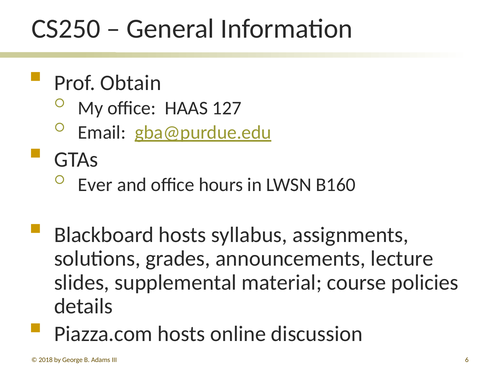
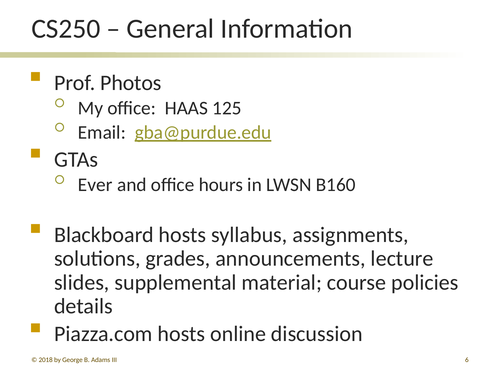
Obtain: Obtain -> Photos
127: 127 -> 125
